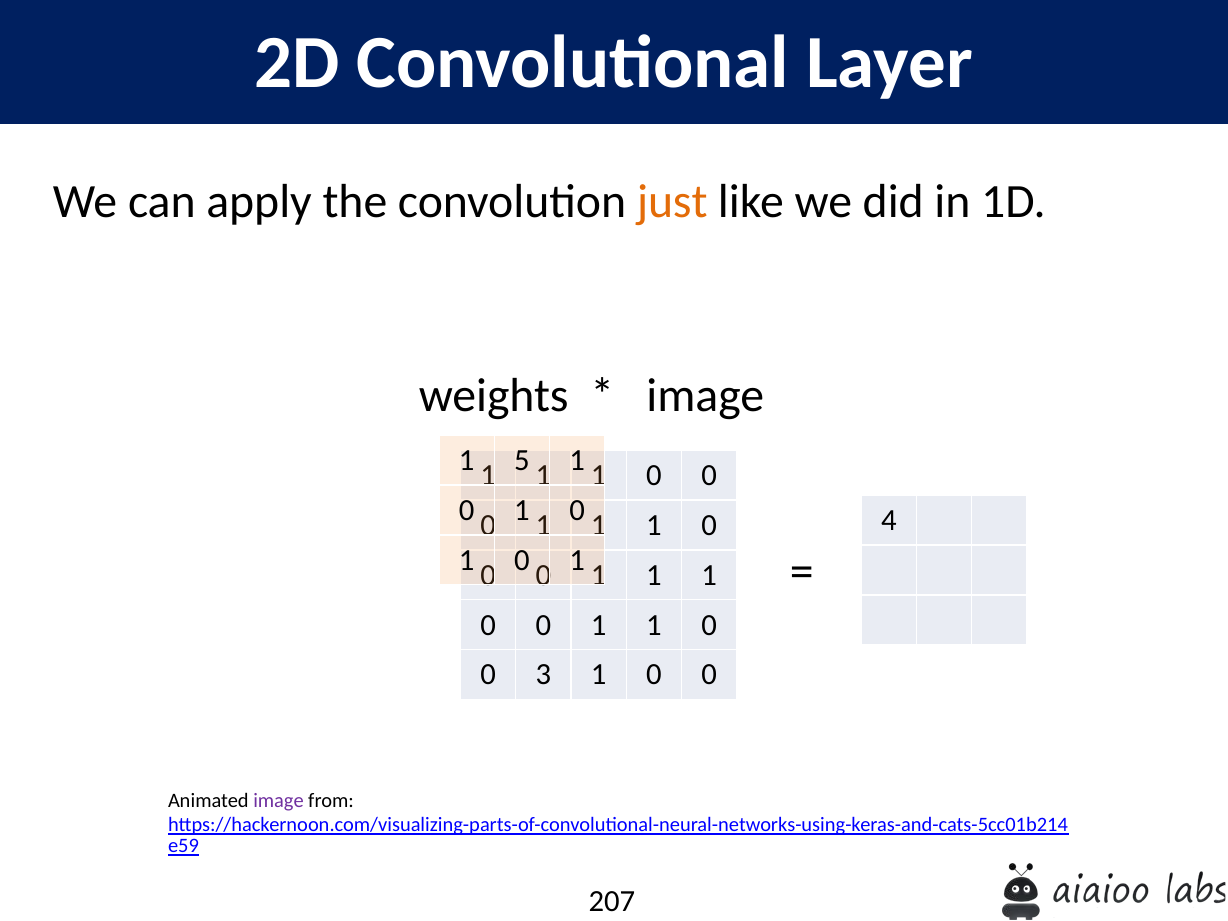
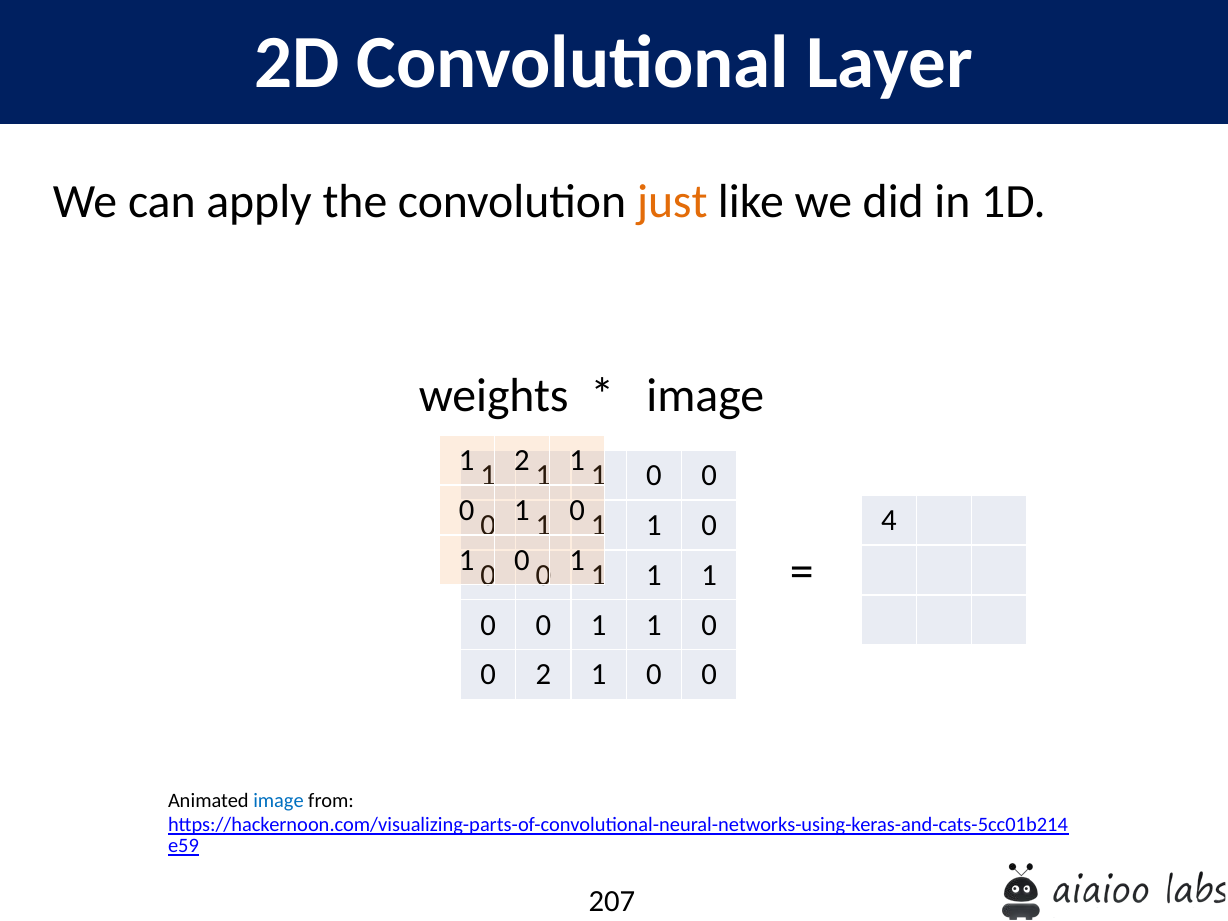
1 5: 5 -> 2
0 3: 3 -> 2
image at (278, 801) colour: purple -> blue
